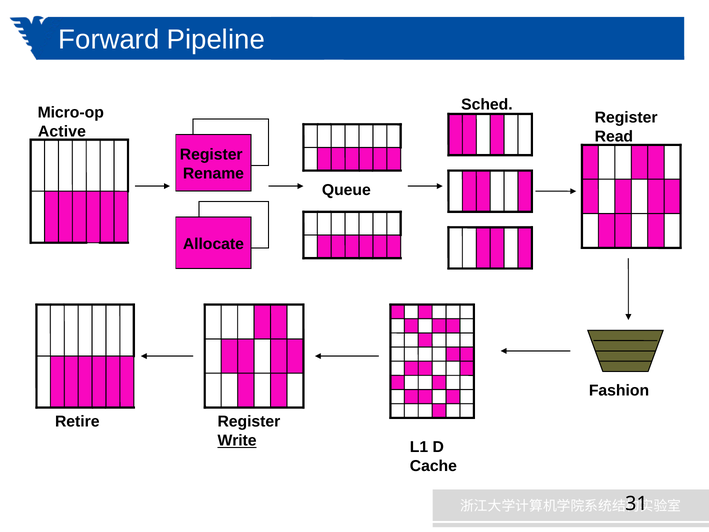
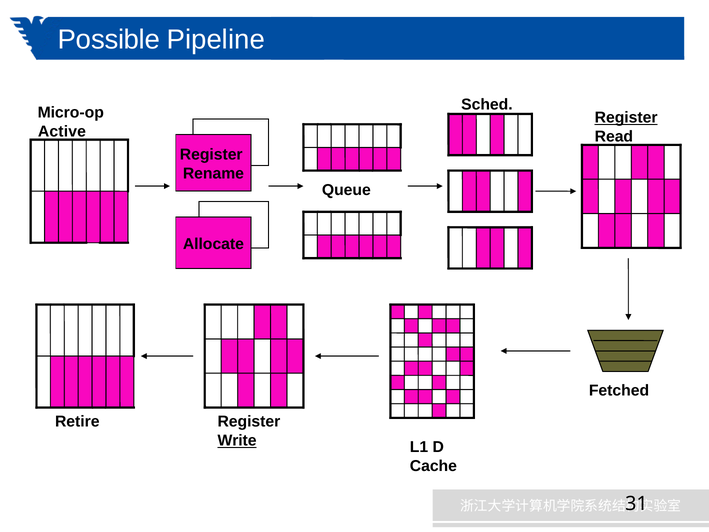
Forward: Forward -> Possible
Register at (626, 118) underline: none -> present
Fashion: Fashion -> Fetched
